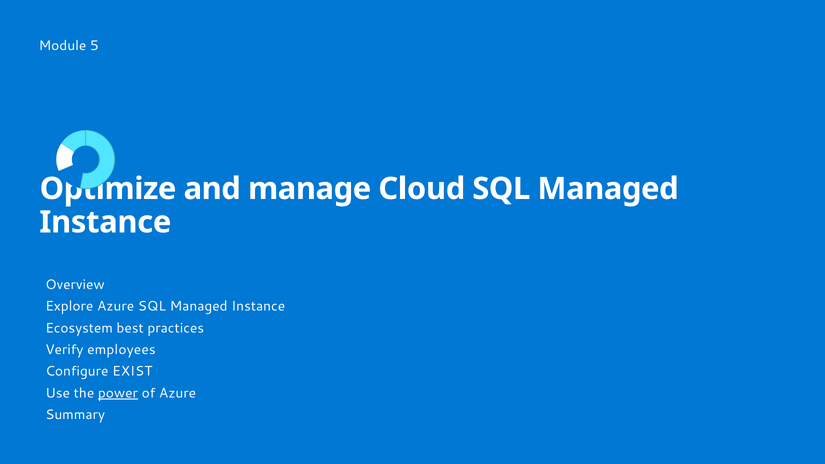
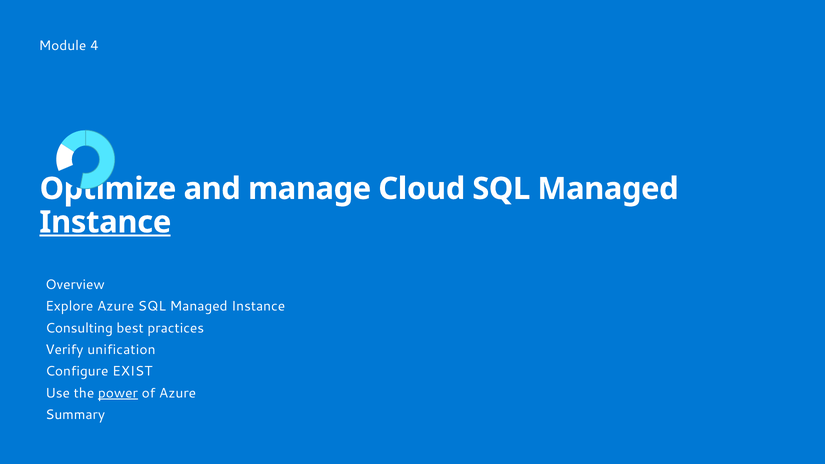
5: 5 -> 4
Instance at (105, 222) underline: none -> present
Ecosystem: Ecosystem -> Consulting
employees: employees -> unification
